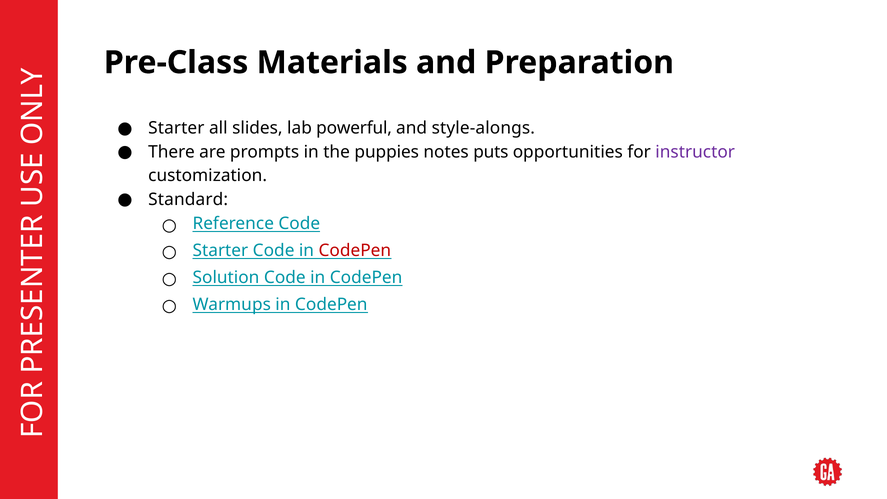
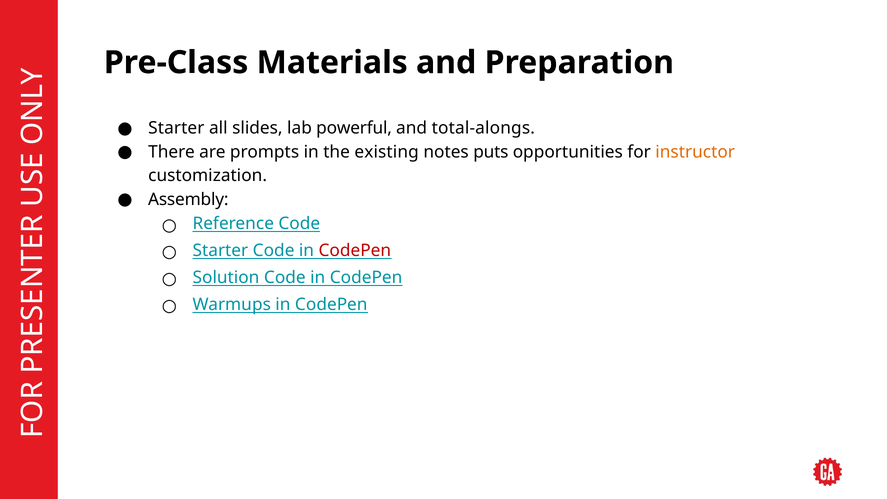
style-alongs: style-alongs -> total-alongs
puppies: puppies -> existing
instructor colour: purple -> orange
Standard: Standard -> Assembly
